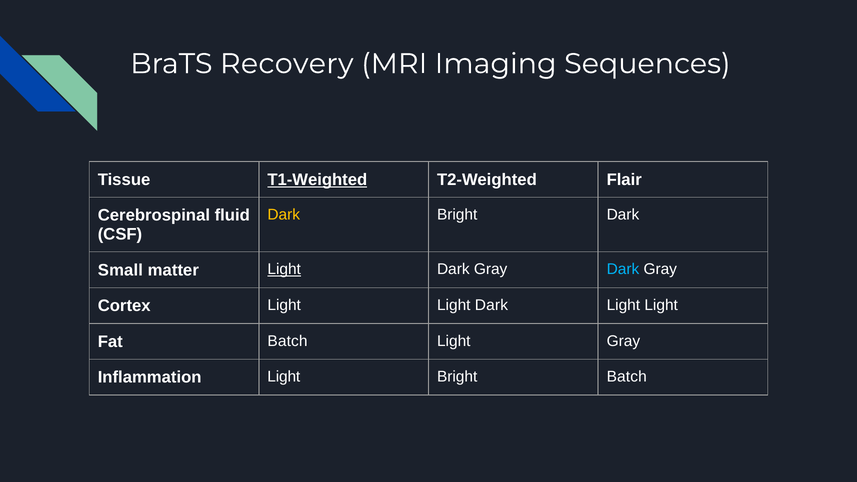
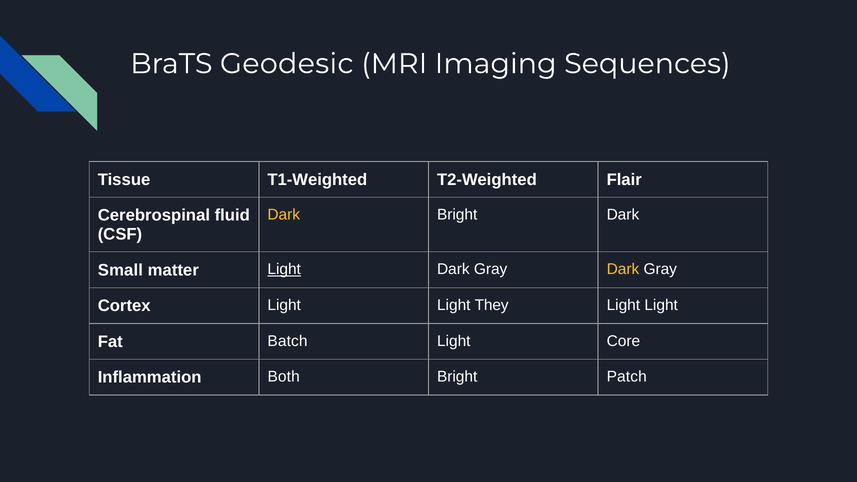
Recovery: Recovery -> Geodesic
T1-Weighted underline: present -> none
Dark at (623, 269) colour: light blue -> yellow
Dark at (491, 305): Dark -> They
Light Gray: Gray -> Core
Inflammation Light: Light -> Both
Bright Batch: Batch -> Patch
